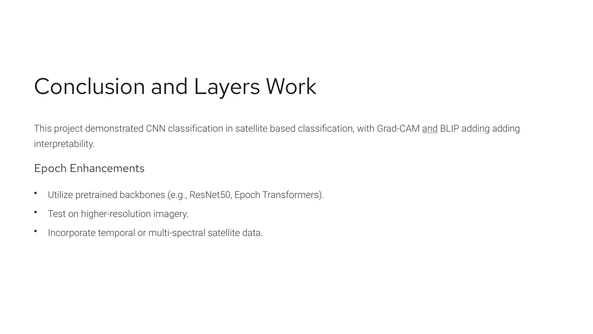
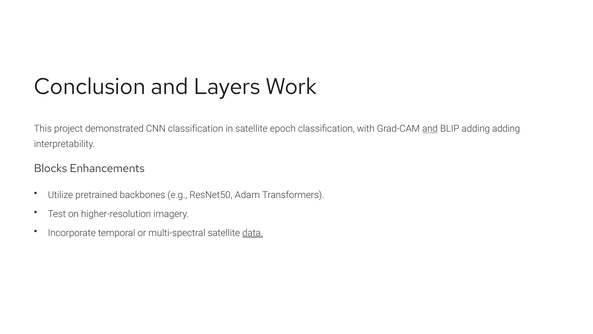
based: based -> epoch
Epoch at (50, 168): Epoch -> Blocks
ResNet50 Epoch: Epoch -> Adam
data underline: none -> present
